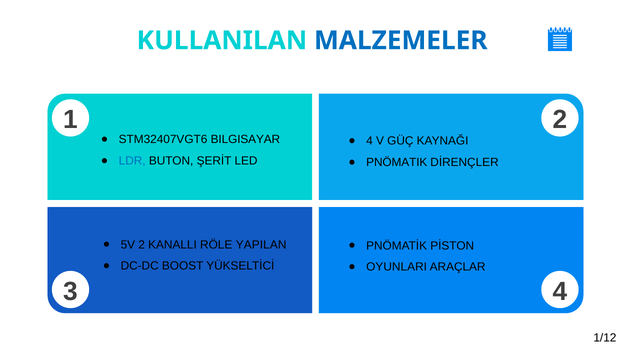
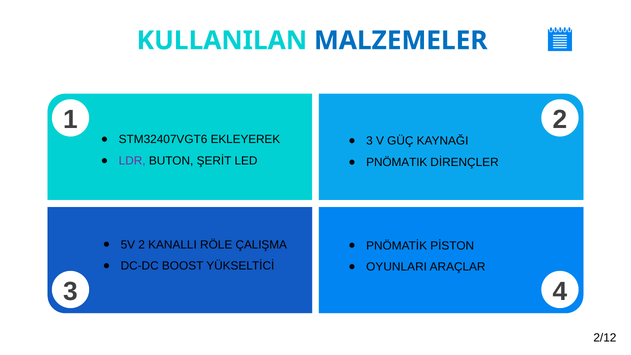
BILGISAYAR: BILGISAYAR -> EKLEYEREK
4 at (369, 141): 4 -> 3
LDR colour: blue -> purple
YAPILAN: YAPILAN -> ÇALIŞMA
1/12: 1/12 -> 2/12
